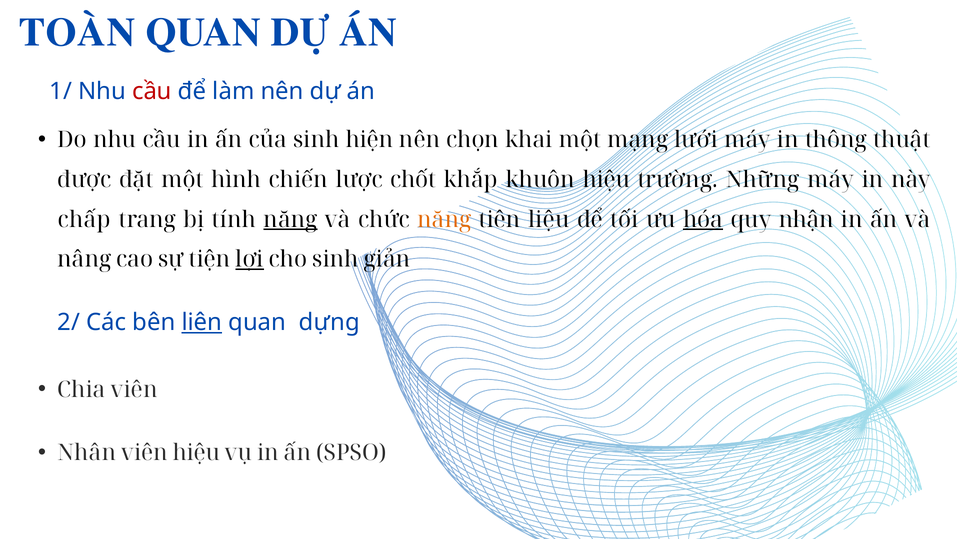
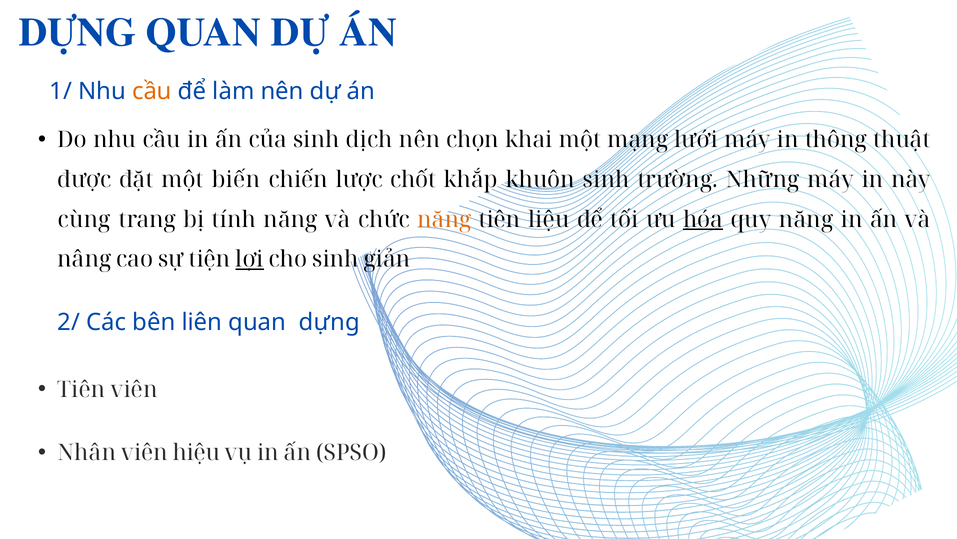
TOÀN at (77, 32): TOÀN -> DỰNG
cầu at (152, 91) colour: red -> orange
hiện: hiện -> dịch
hình: hình -> biến
khuôn hiệu: hiệu -> sinh
chấp: chấp -> cùng
năng at (290, 219) underline: present -> none
quy nhận: nhận -> năng
liên underline: present -> none
Chia at (81, 389): Chia -> Tiên
